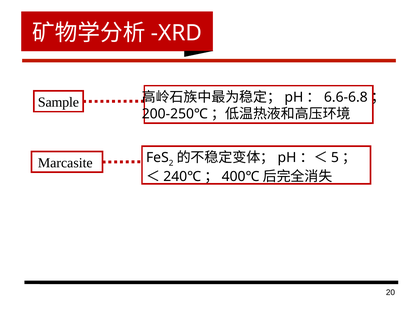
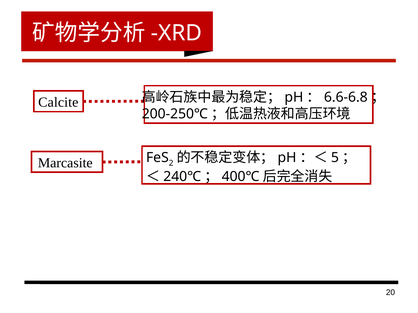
Sample: Sample -> Calcite
